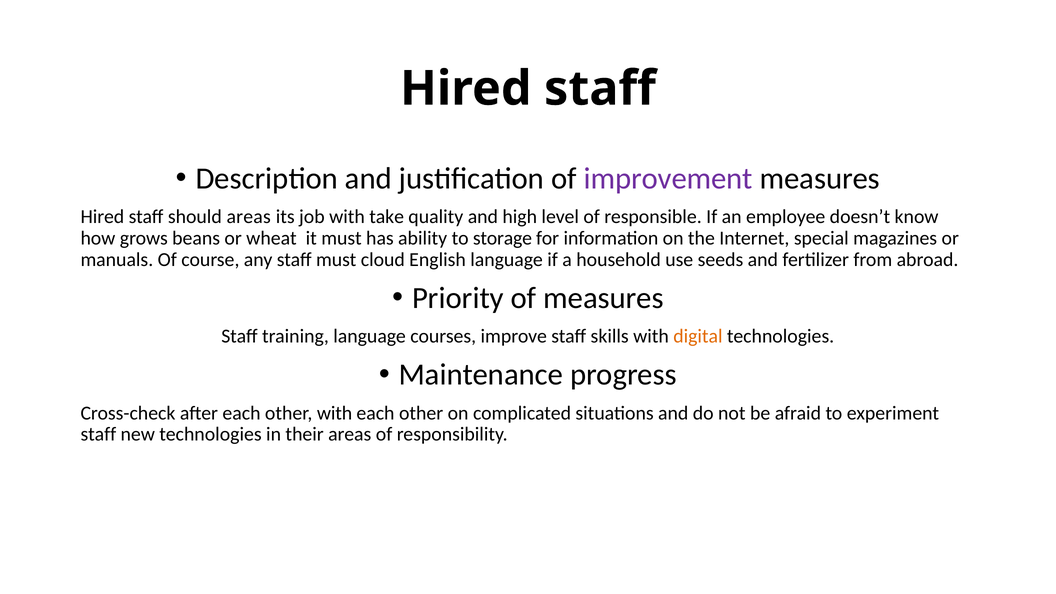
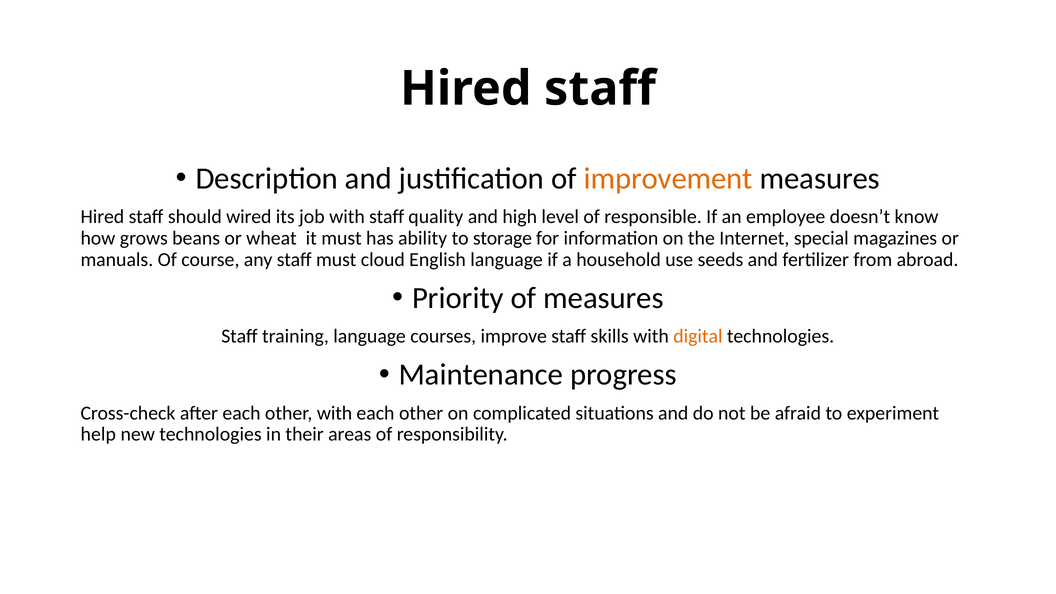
improvement colour: purple -> orange
should areas: areas -> wired
with take: take -> staff
staff at (98, 434): staff -> help
